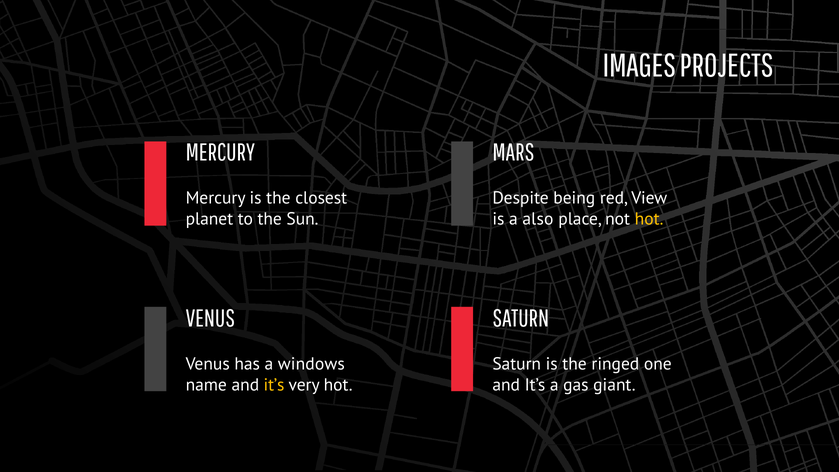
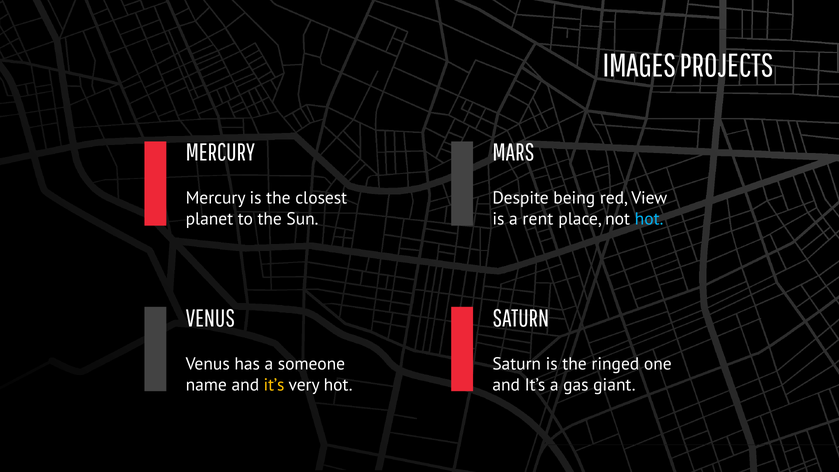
also: also -> rent
hot at (649, 219) colour: yellow -> light blue
windows: windows -> someone
